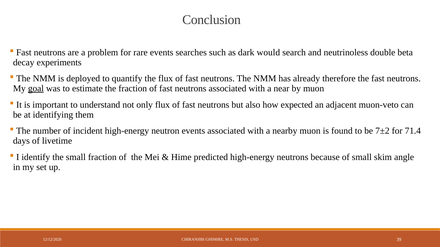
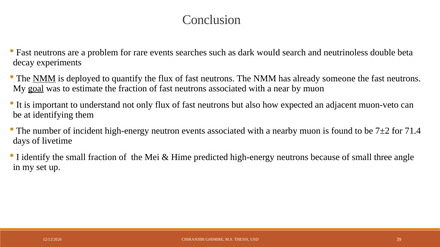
NMM at (44, 79) underline: none -> present
therefore: therefore -> someone
skim: skim -> three
